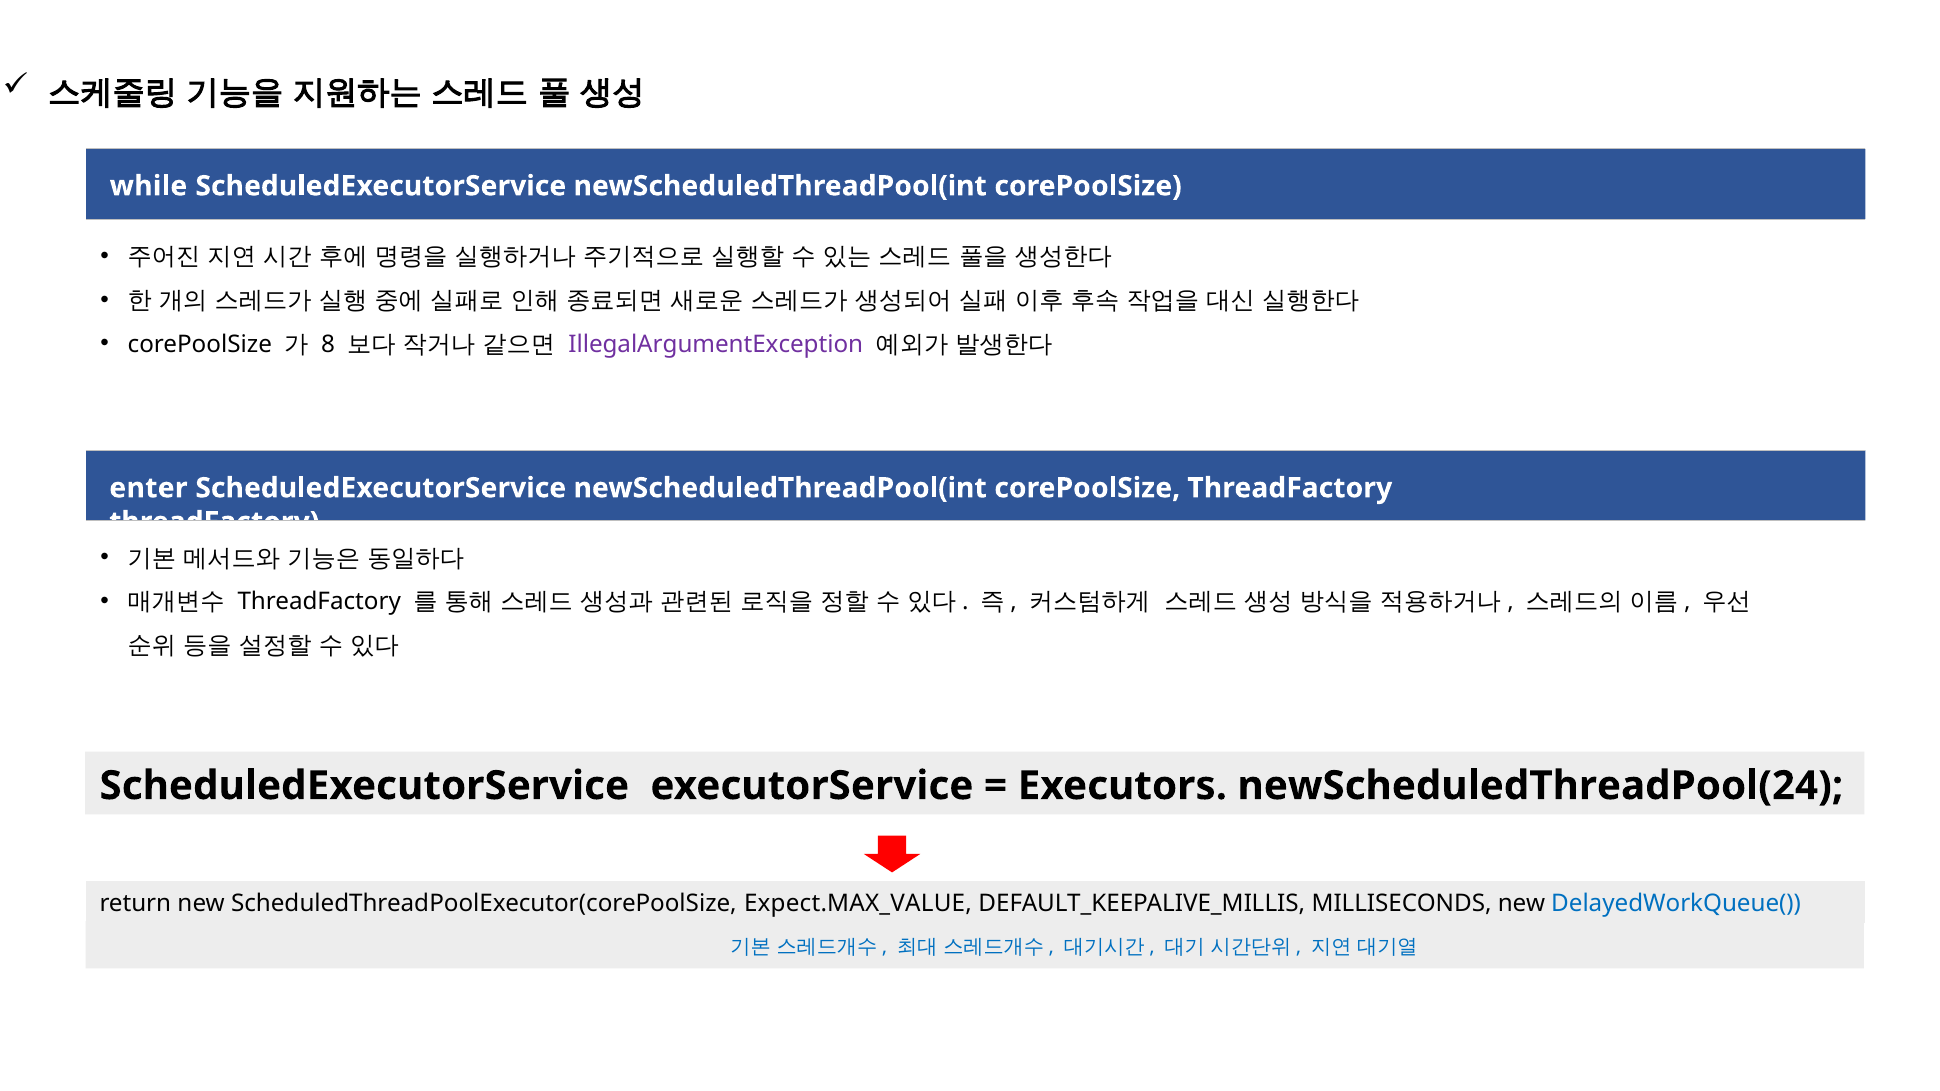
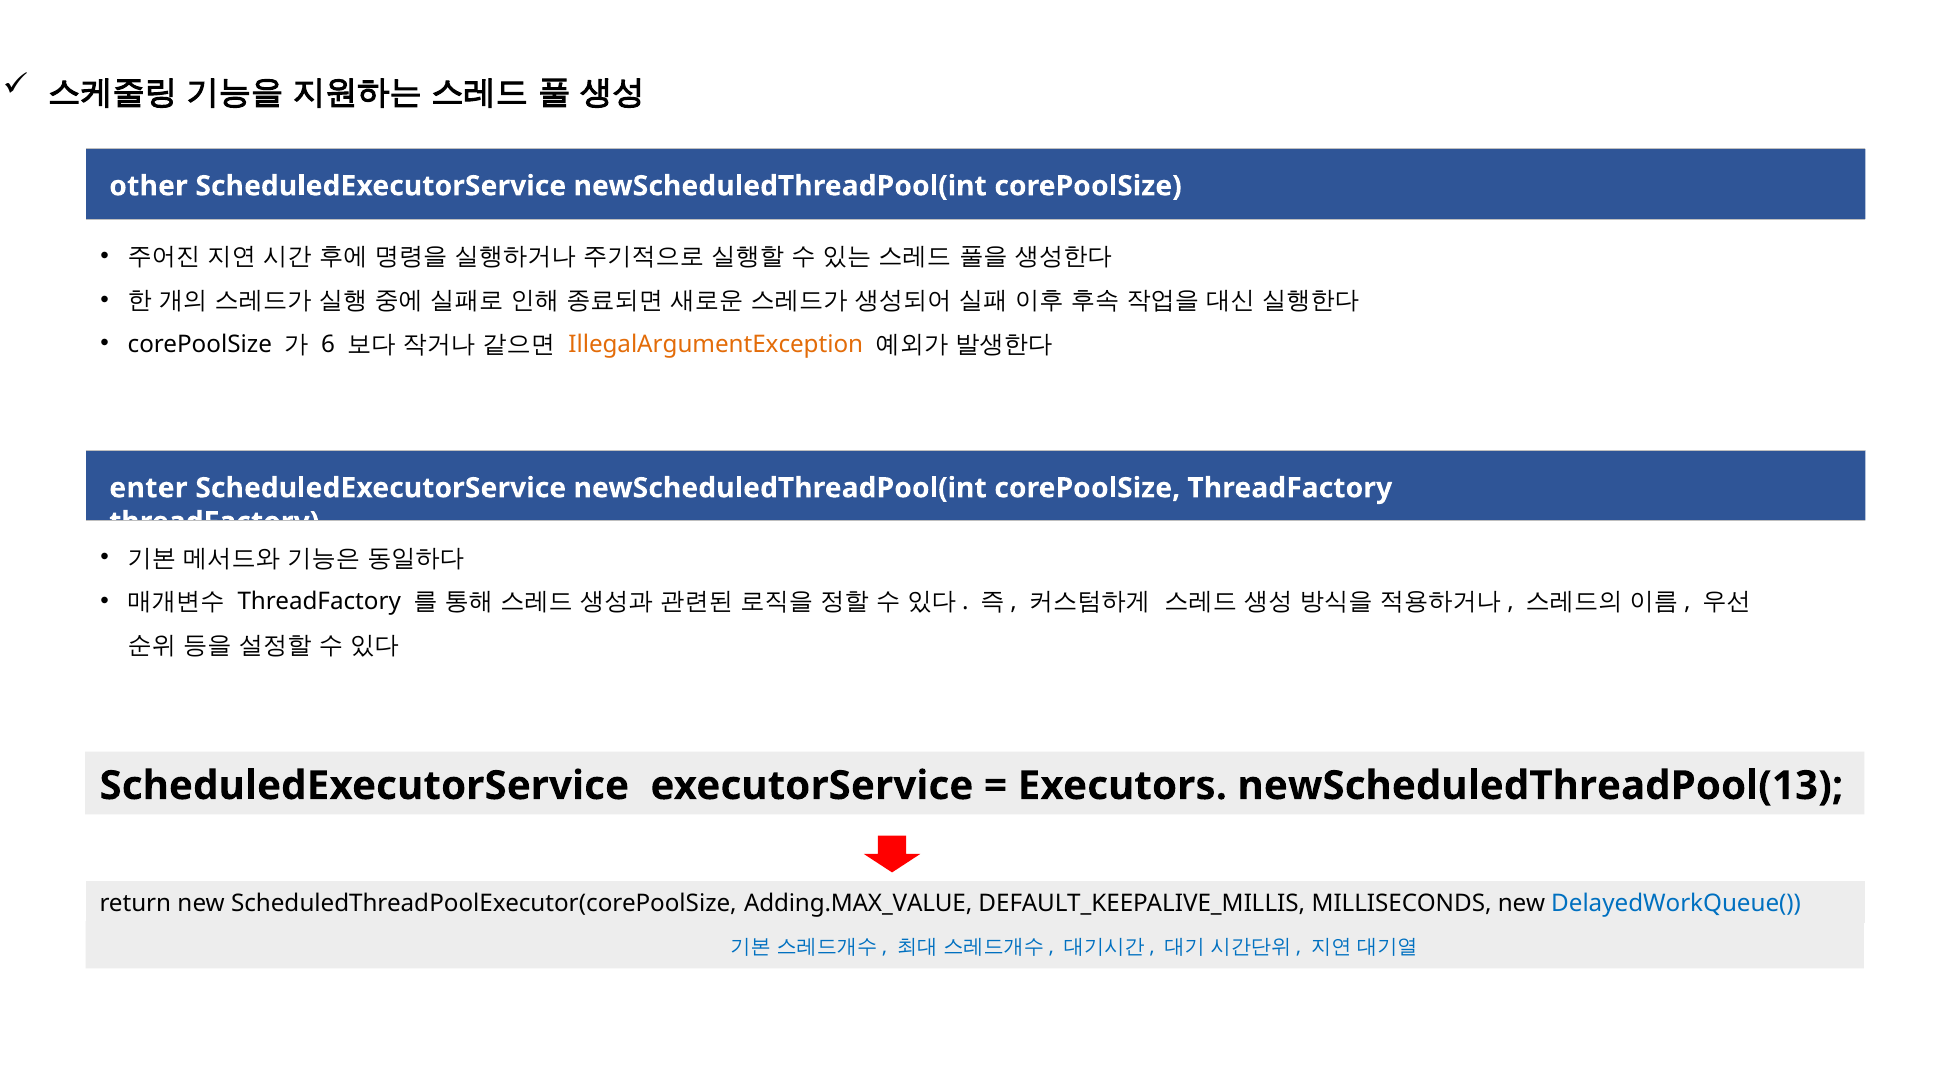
while: while -> other
8: 8 -> 6
IllegalArgumentException colour: purple -> orange
newScheduledThreadPool(24: newScheduledThreadPool(24 -> newScheduledThreadPool(13
Expect.MAX_VALUE: Expect.MAX_VALUE -> Adding.MAX_VALUE
